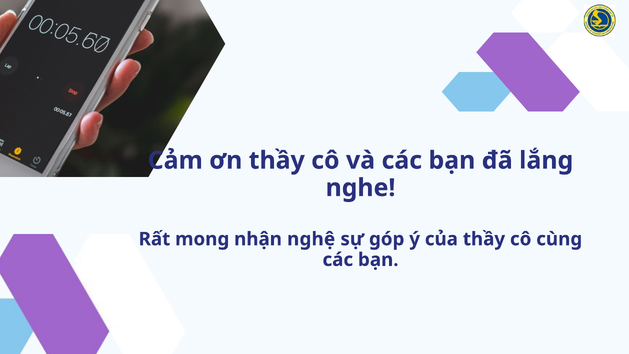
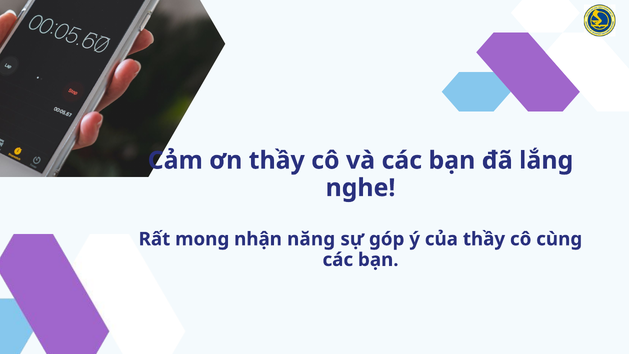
nghệ: nghệ -> năng
